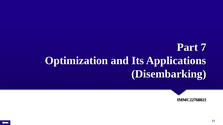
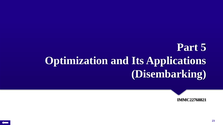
7: 7 -> 5
